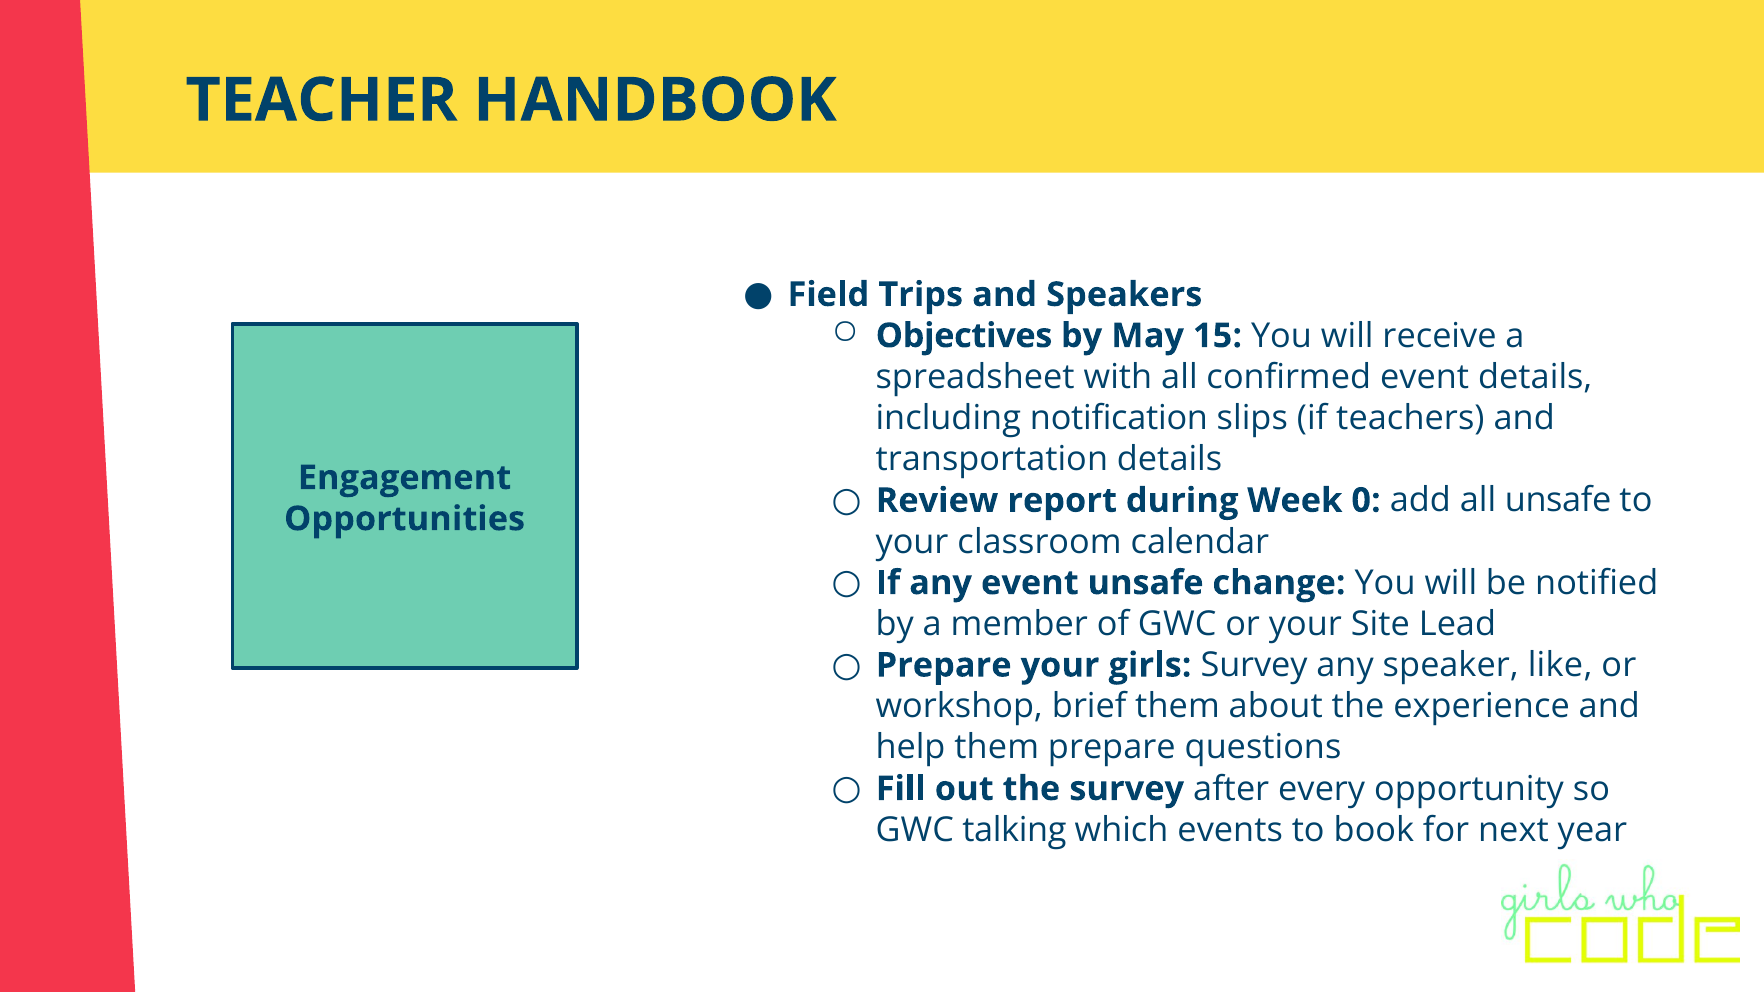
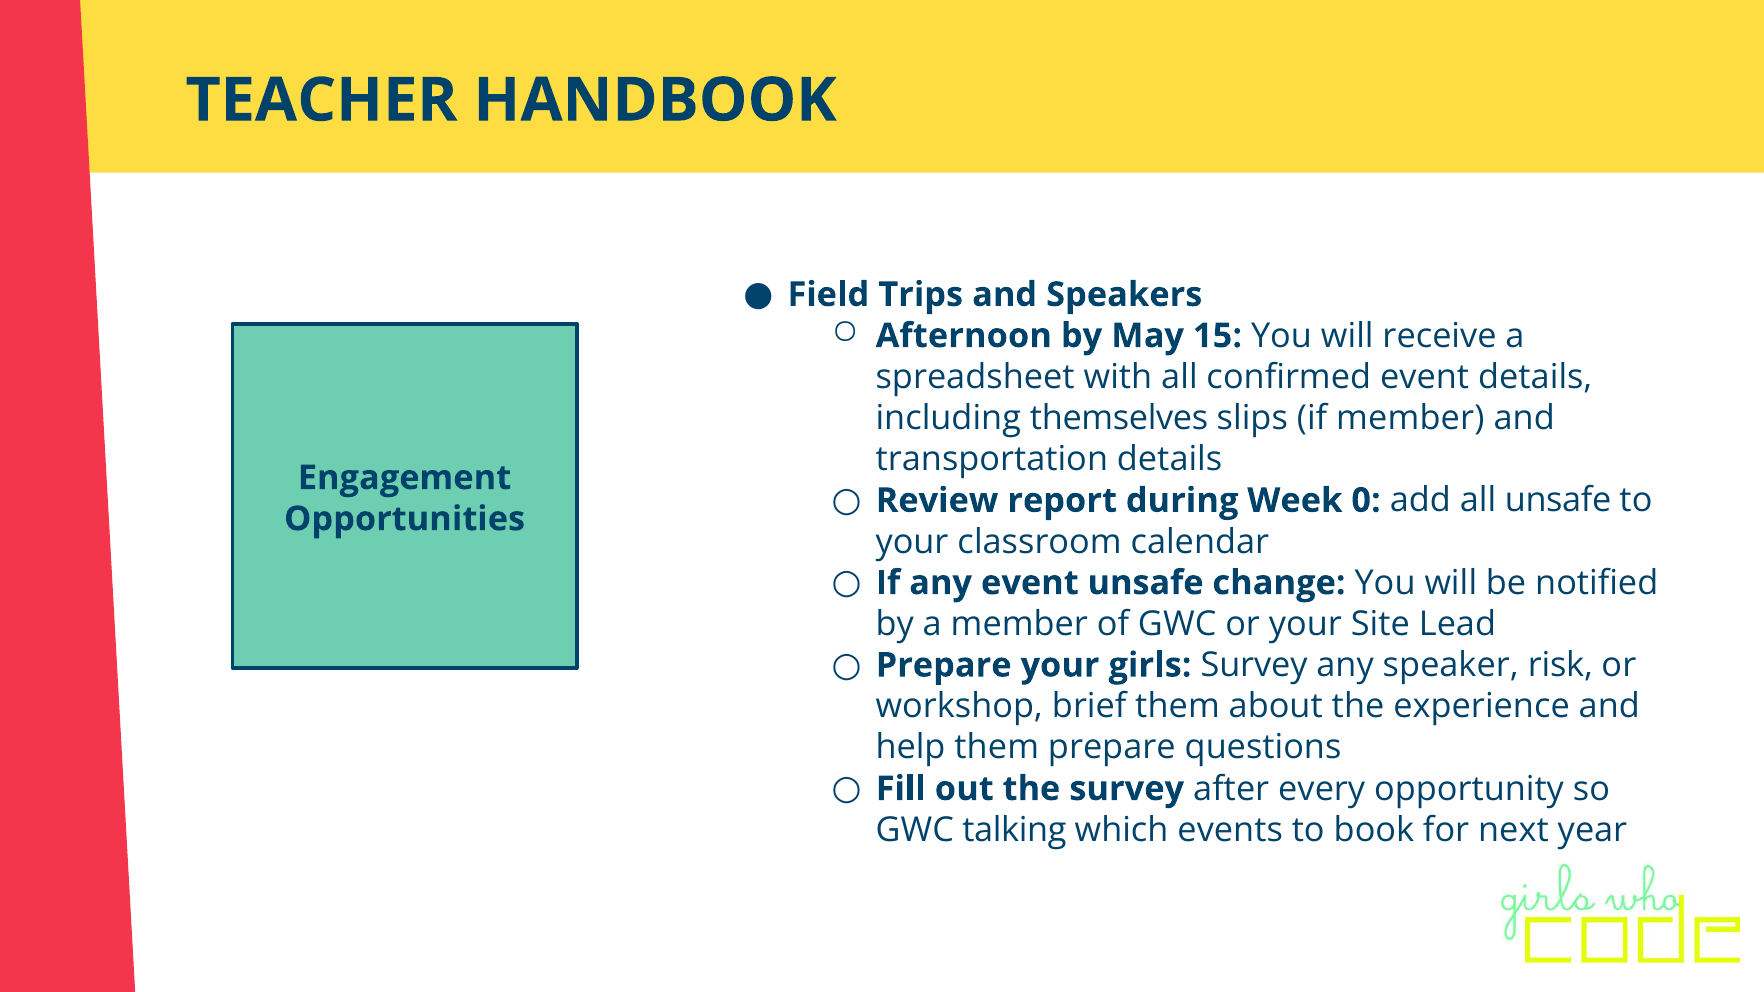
Objectives: Objectives -> Afternoon
notification: notification -> themselves
if teachers: teachers -> member
like: like -> risk
